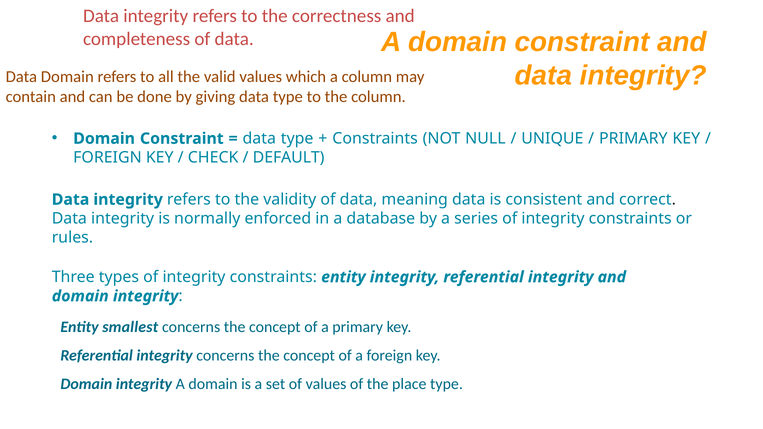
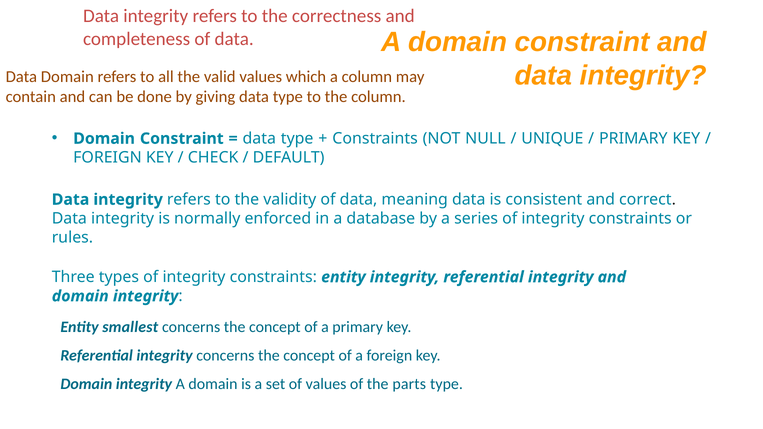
place: place -> parts
